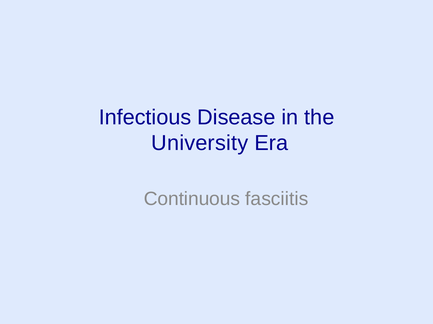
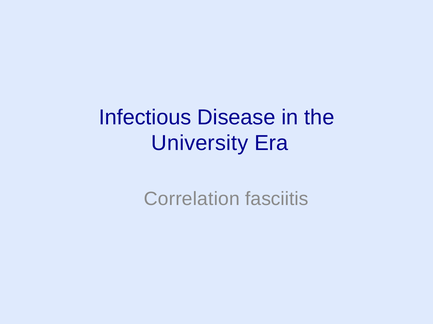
Continuous: Continuous -> Correlation
